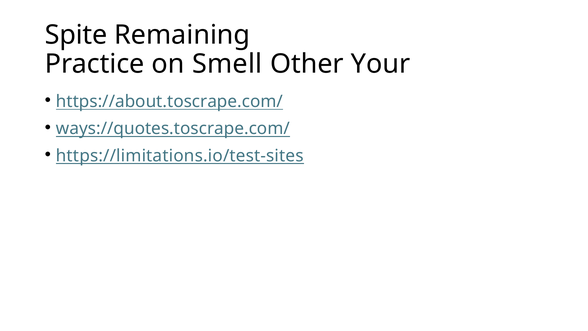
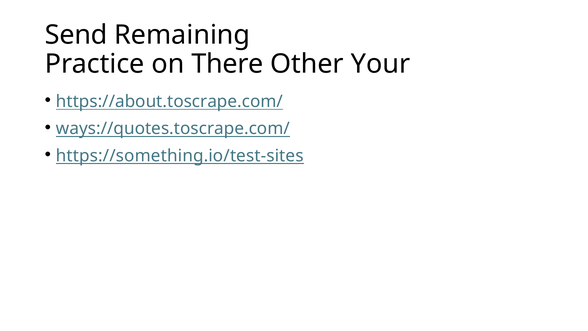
Spite: Spite -> Send
Smell: Smell -> There
https://limitations.io/test-sites: https://limitations.io/test-sites -> https://something.io/test-sites
